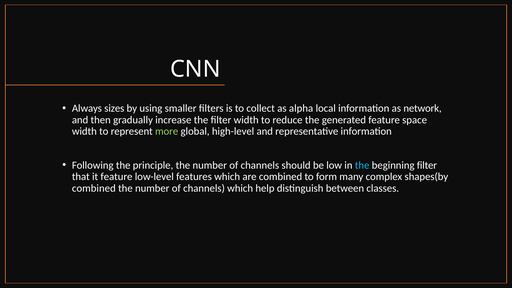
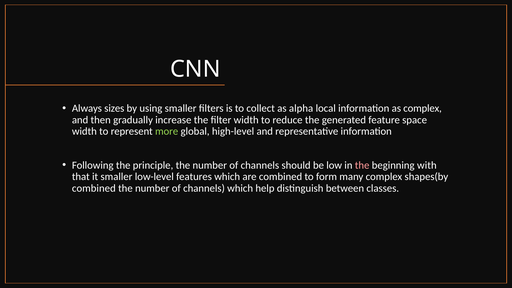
as network: network -> complex
the at (362, 165) colour: light blue -> pink
beginning filter: filter -> with
it feature: feature -> smaller
